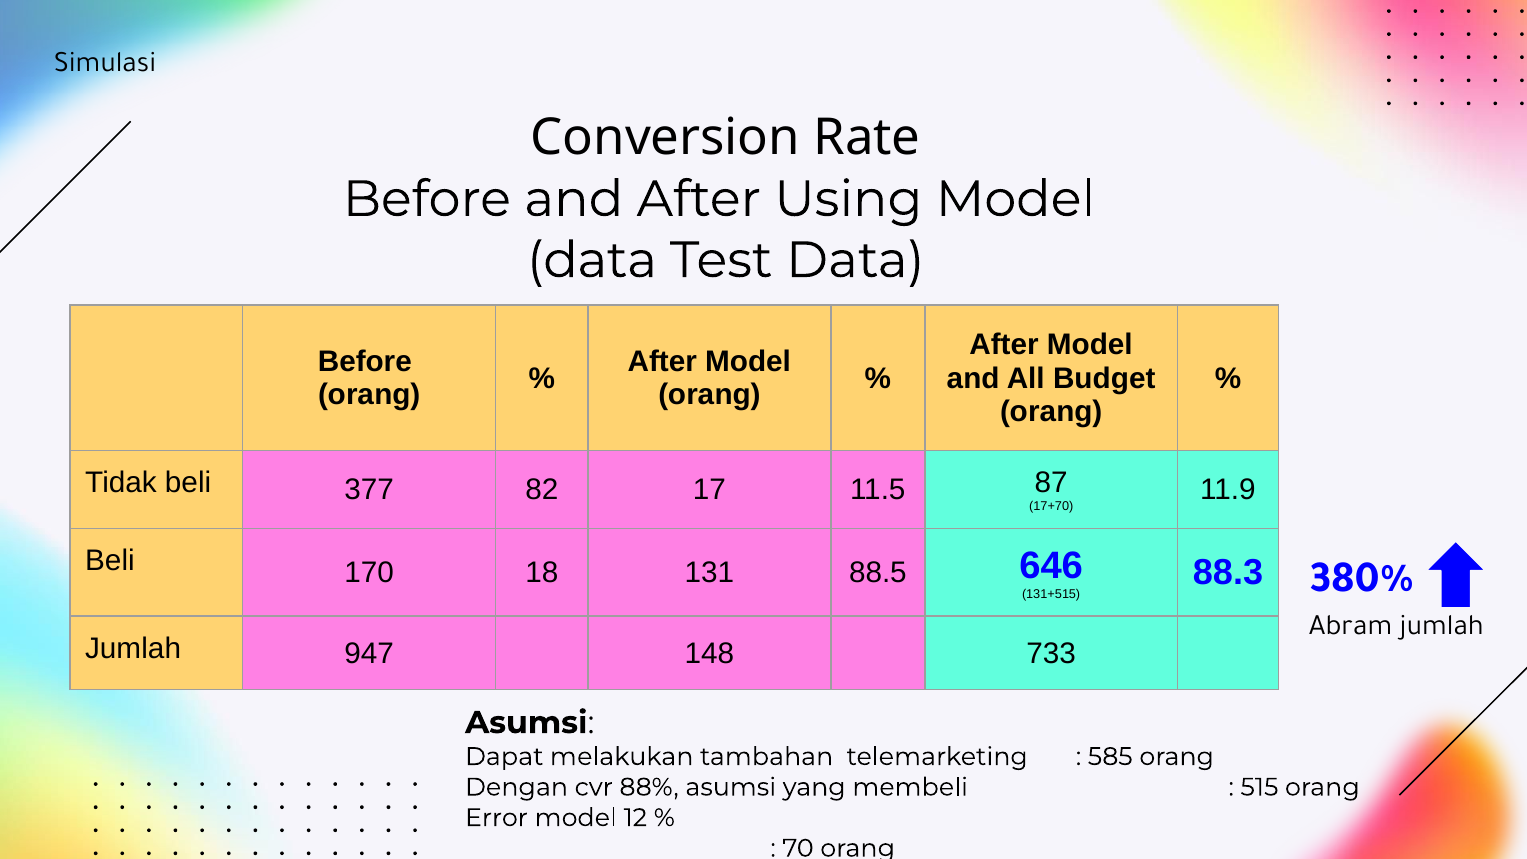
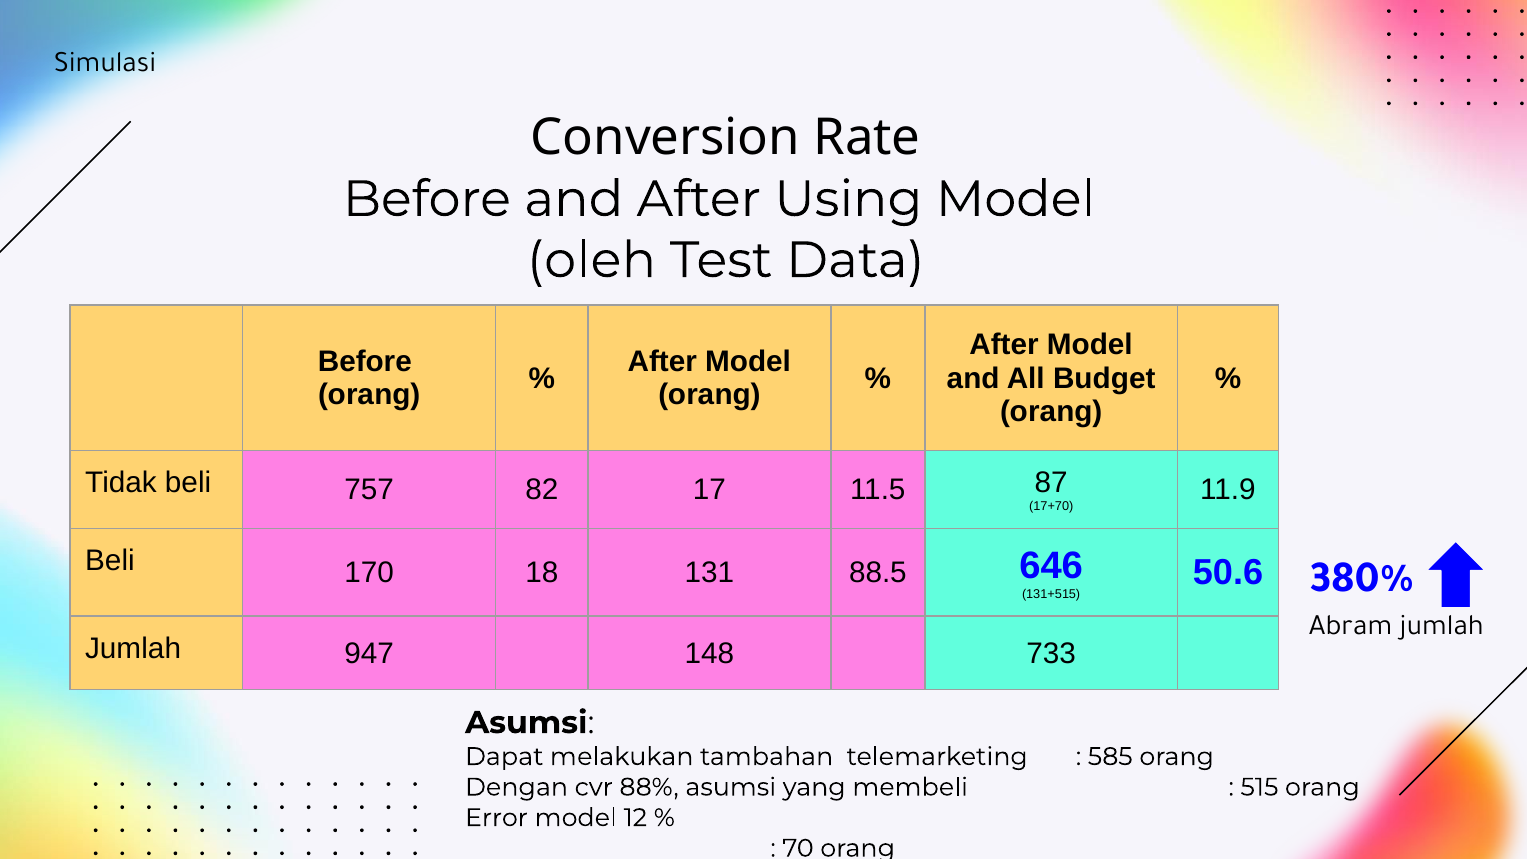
data at (592, 260): data -> oleh
377: 377 -> 757
88.3: 88.3 -> 50.6
